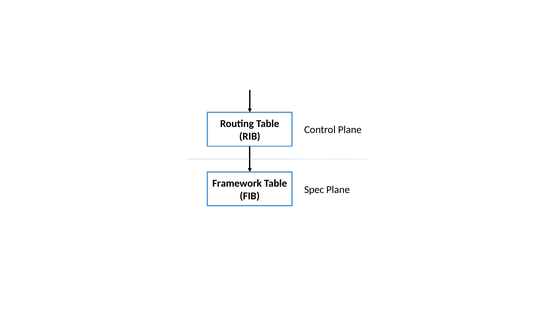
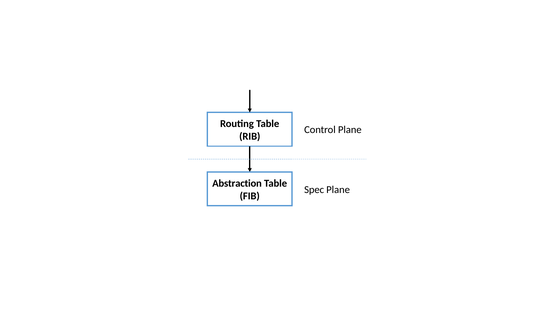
Framework: Framework -> Abstraction
